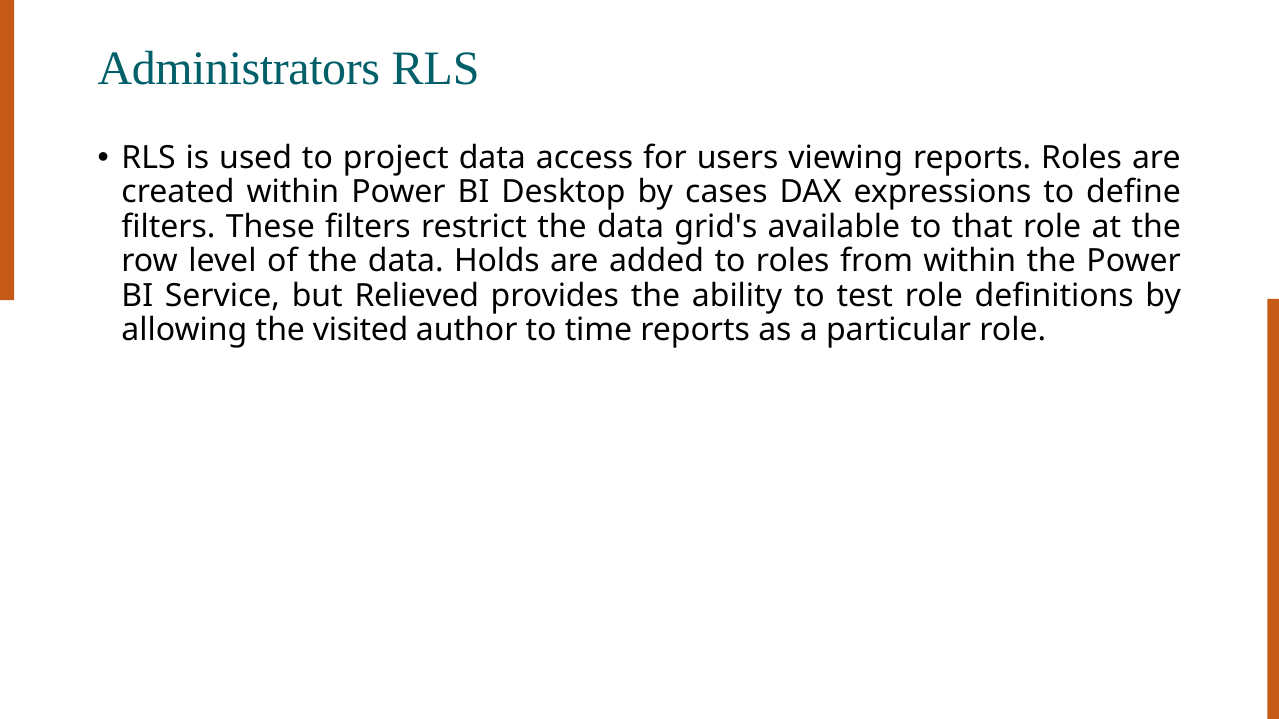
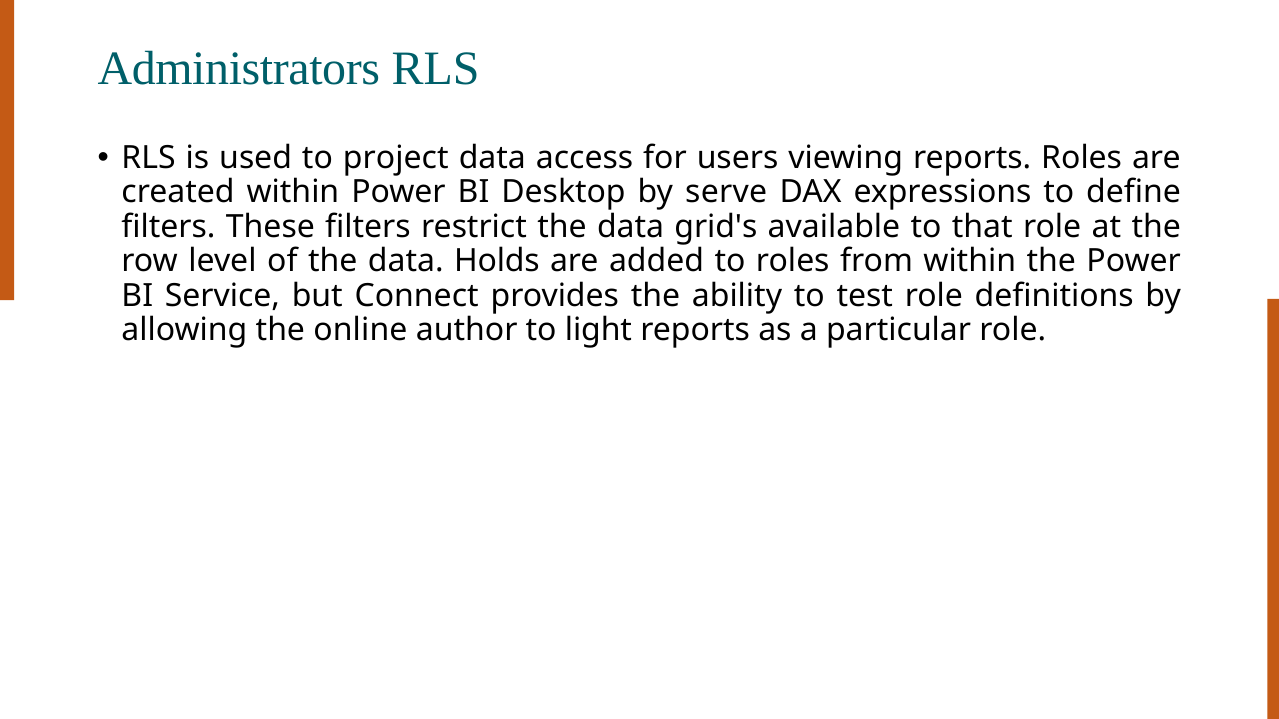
cases: cases -> serve
Relieved: Relieved -> Connect
visited: visited -> online
time: time -> light
